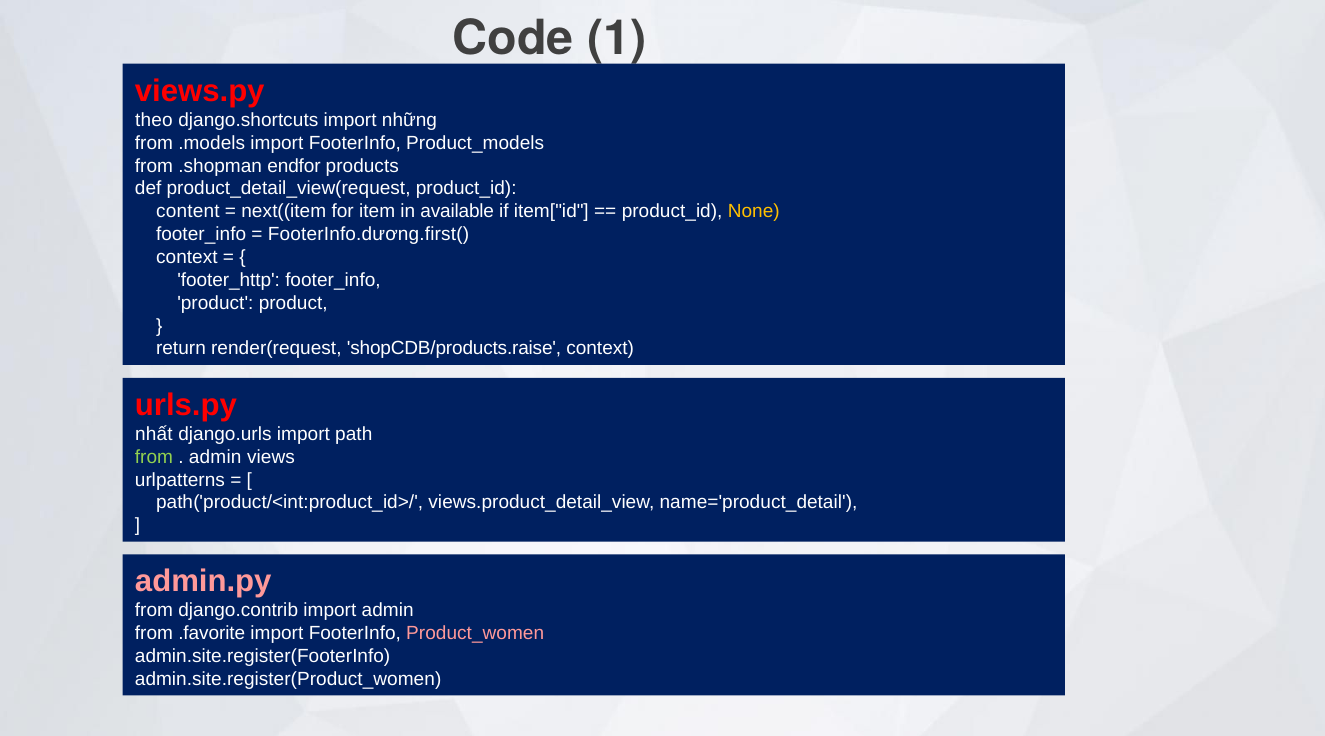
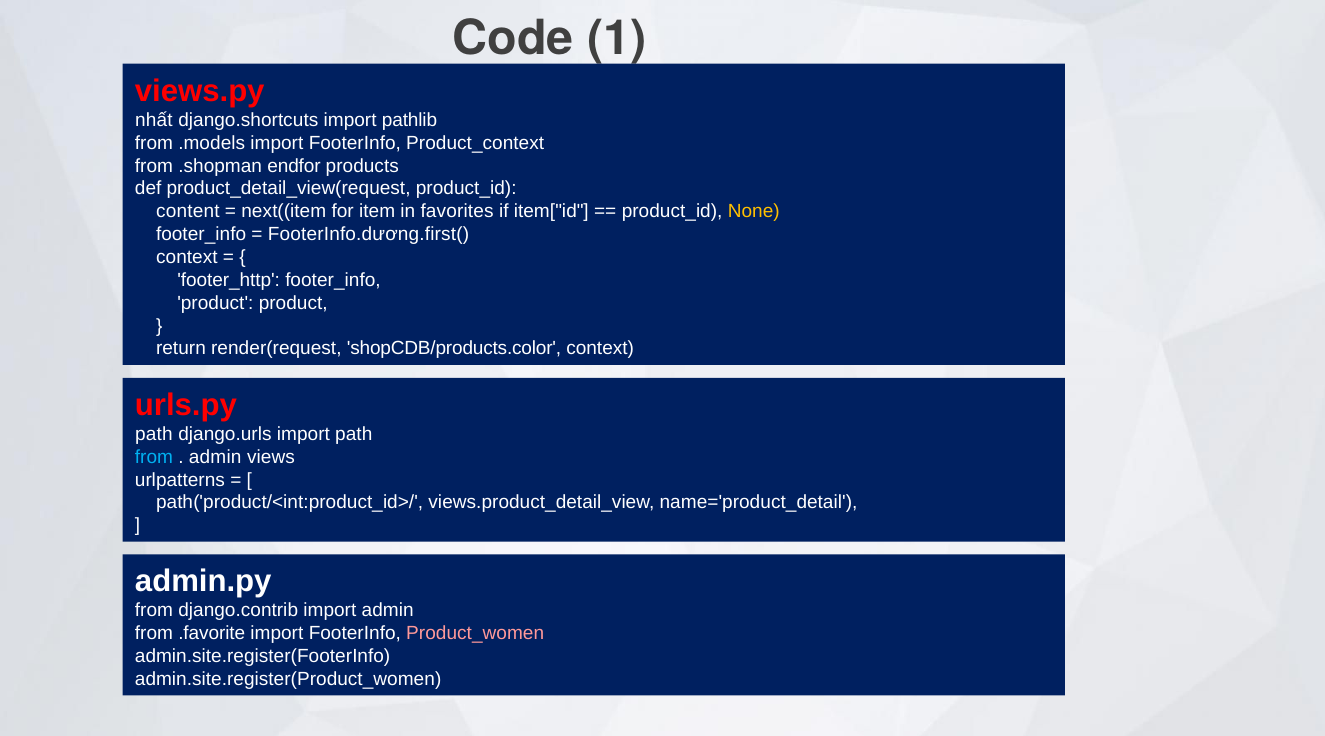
theo: theo -> nhất
những: những -> pathlib
Product_models: Product_models -> Product_context
available: available -> favorites
shopCDB/products.raise: shopCDB/products.raise -> shopCDB/products.color
nhất at (154, 434): nhất -> path
from at (154, 457) colour: light green -> light blue
admin.py colour: pink -> white
